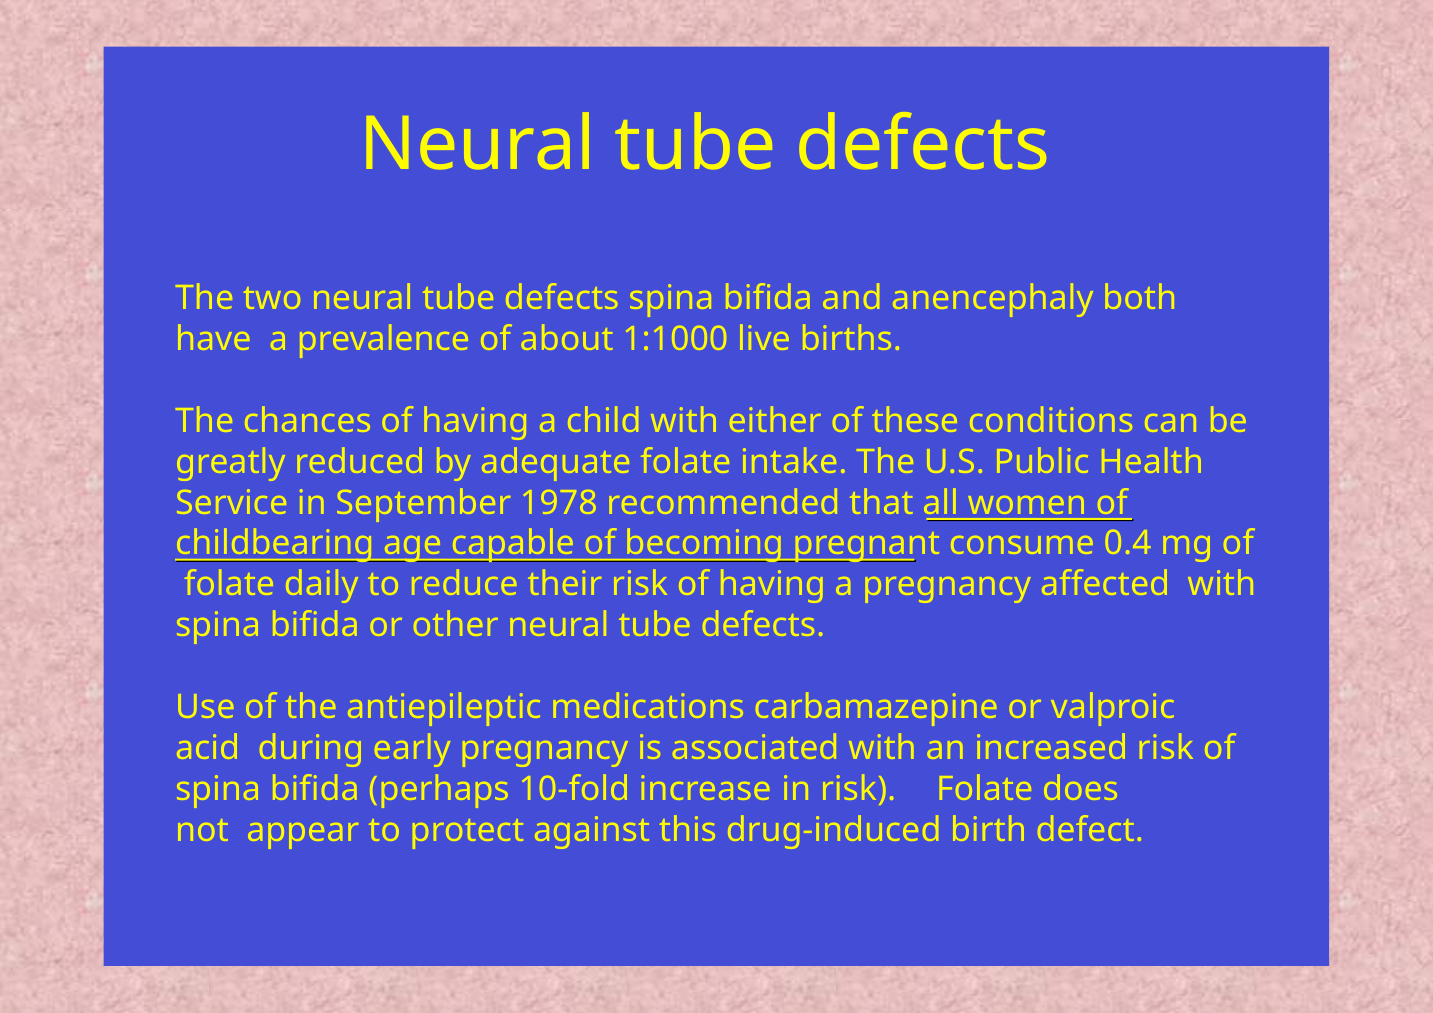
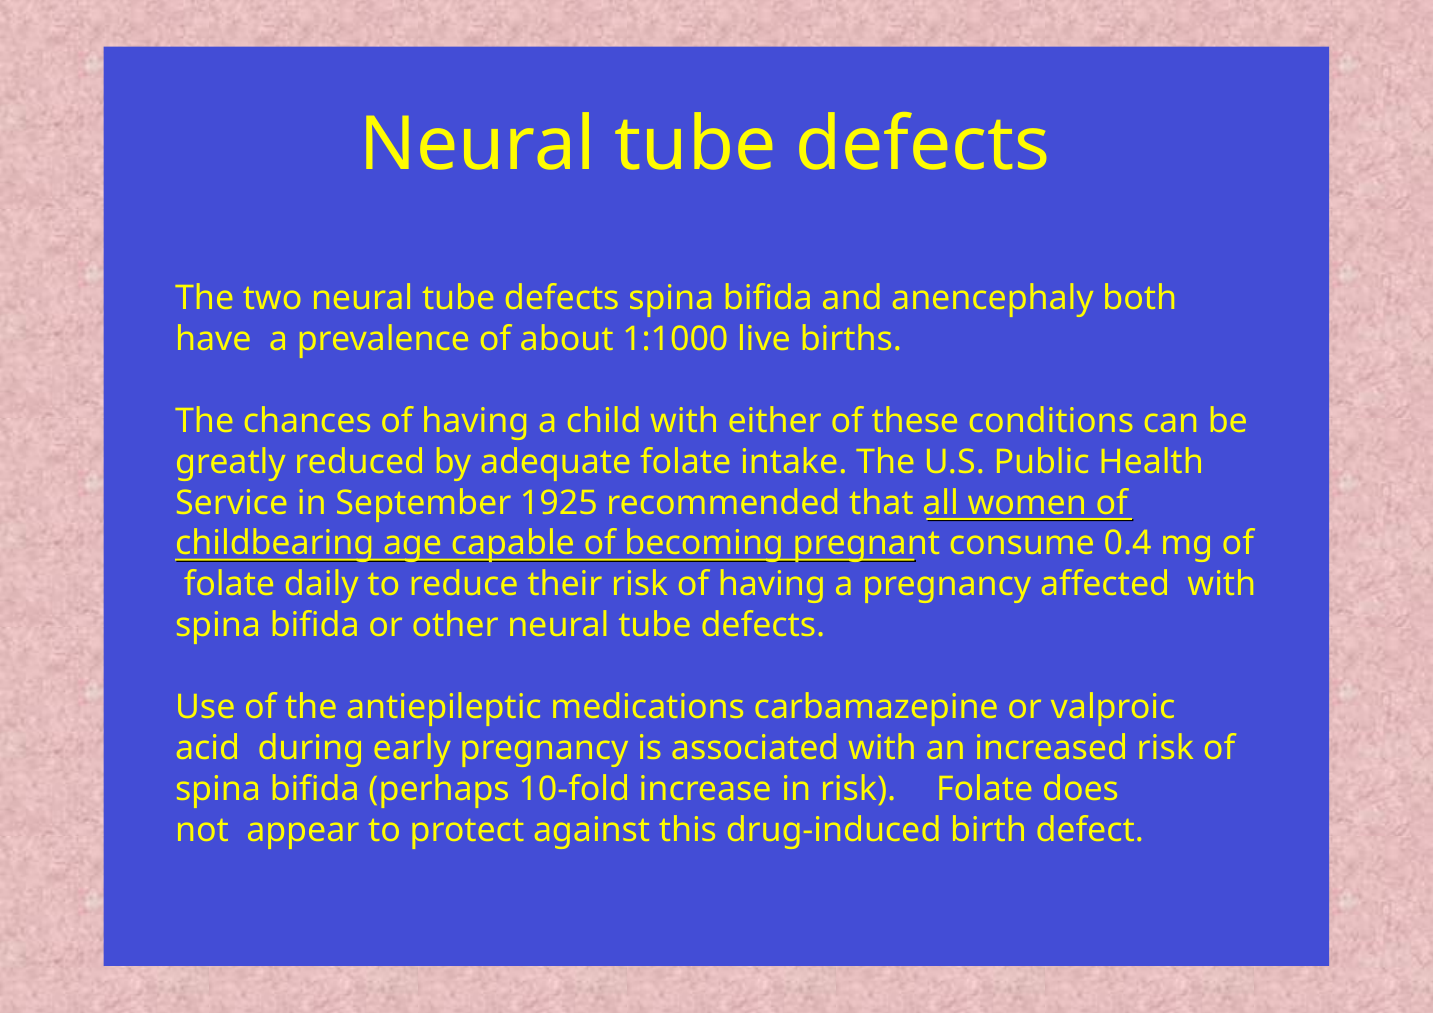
1978: 1978 -> 1925
